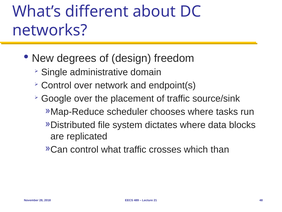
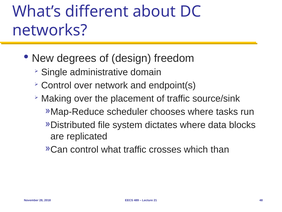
Google: Google -> Making
